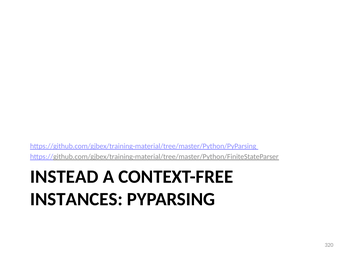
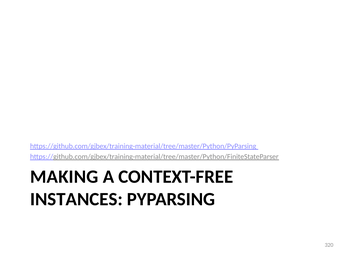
INSTEAD: INSTEAD -> MAKING
